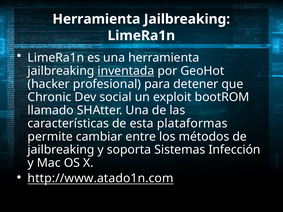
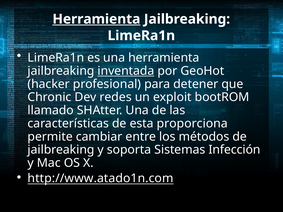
Herramienta at (96, 19) underline: none -> present
social: social -> redes
plataformas: plataformas -> proporciona
